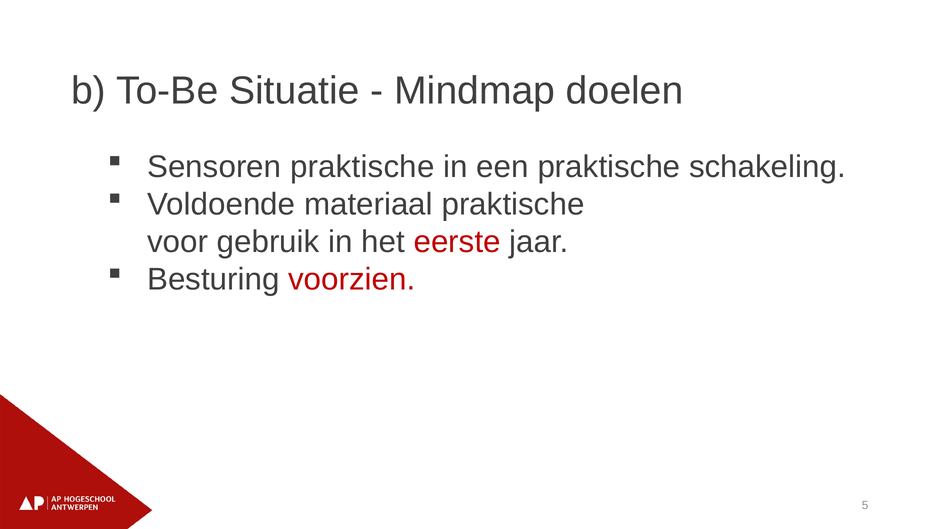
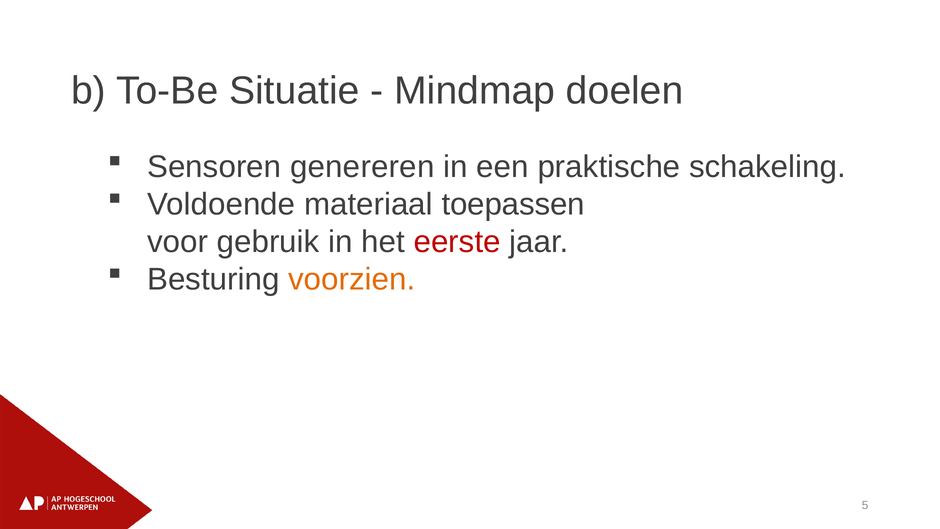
Sensoren praktische: praktische -> genereren
materiaal praktische: praktische -> toepassen
voorzien colour: red -> orange
